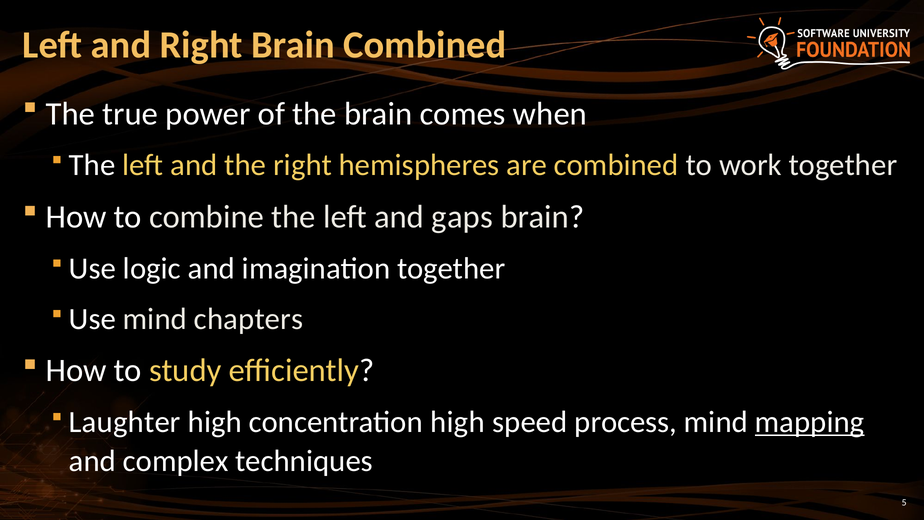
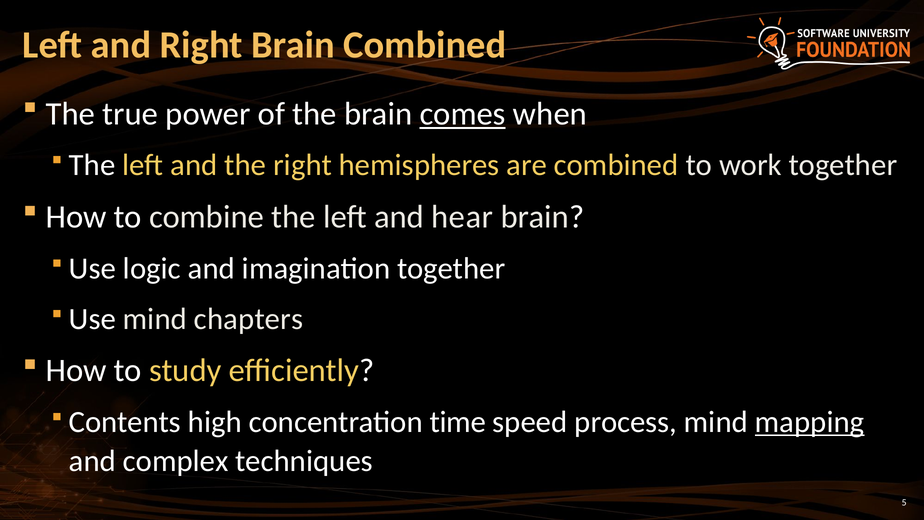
comes underline: none -> present
gaps: gaps -> hear
Laughter: Laughter -> Contents
concentration high: high -> time
